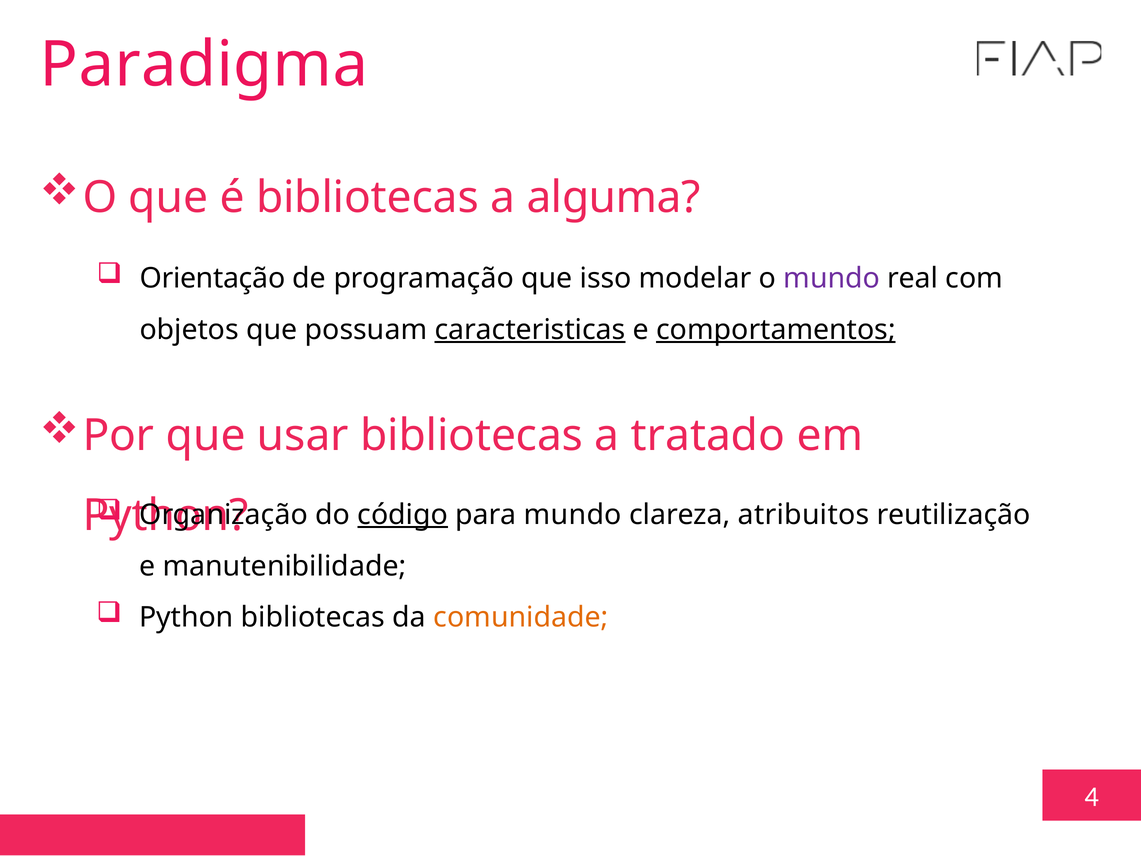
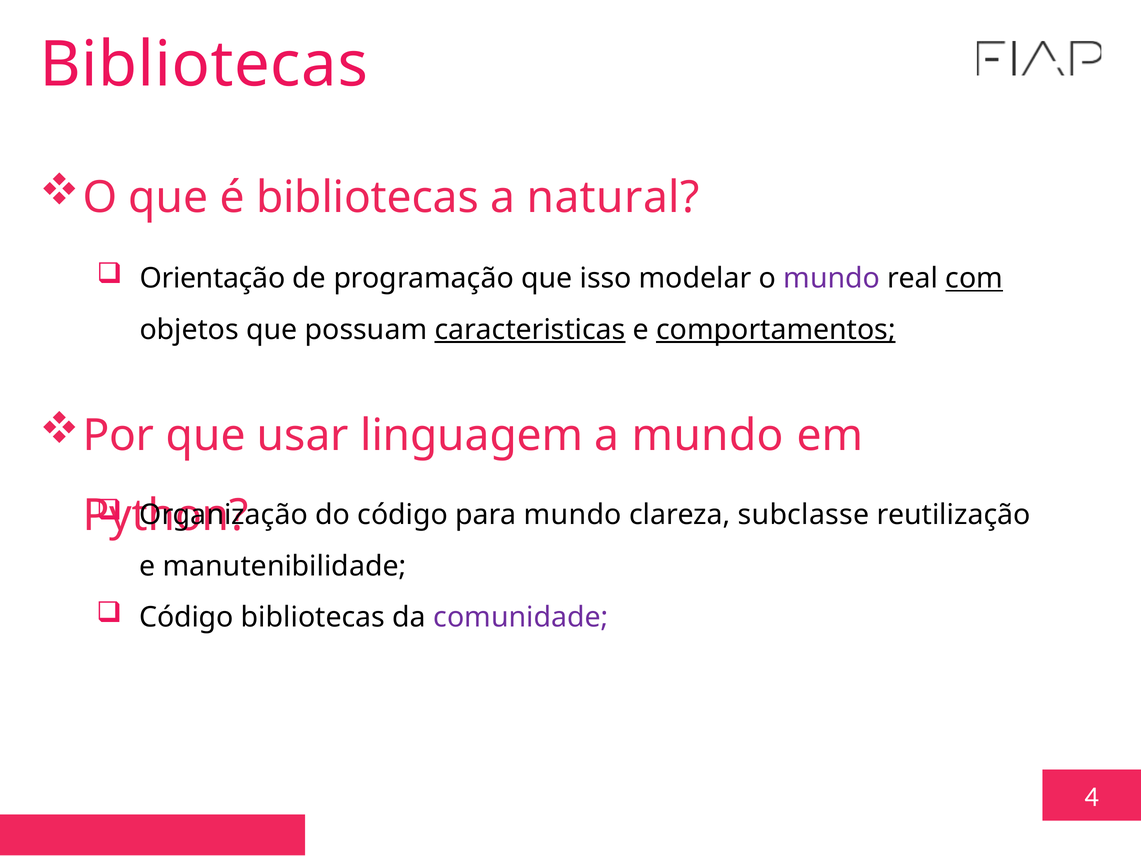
Paradigma at (204, 65): Paradigma -> Bibliotecas
alguma: alguma -> natural
com underline: none -> present
usar bibliotecas: bibliotecas -> linguagem
a tratado: tratado -> mundo
código at (403, 515) underline: present -> none
atribuitos: atribuitos -> subclasse
Python at (186, 617): Python -> Código
comunidade colour: orange -> purple
